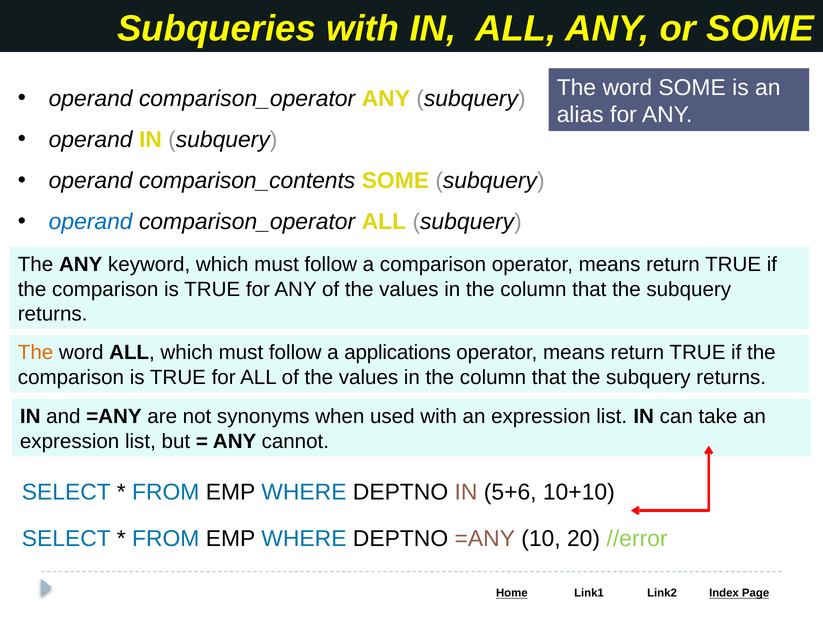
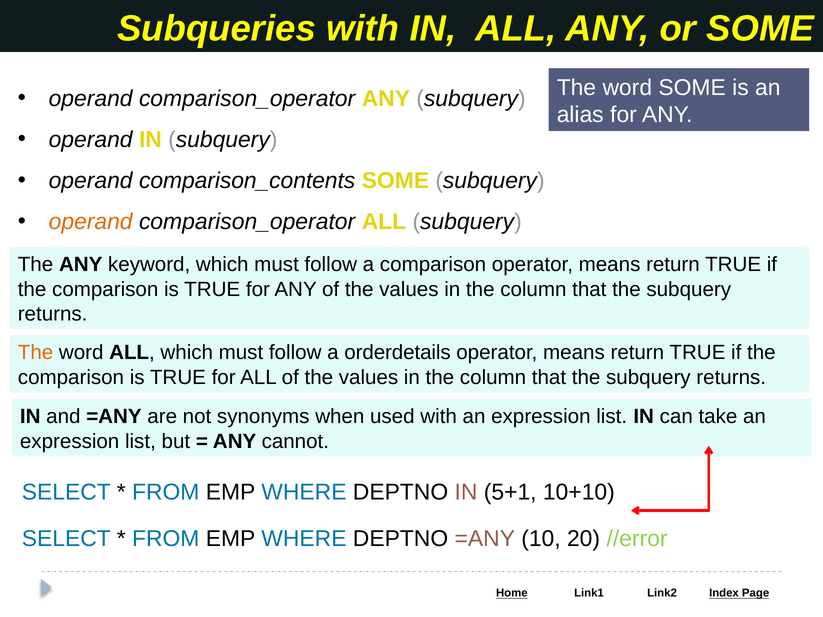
operand at (91, 222) colour: blue -> orange
applications: applications -> orderdetails
5+6: 5+6 -> 5+1
